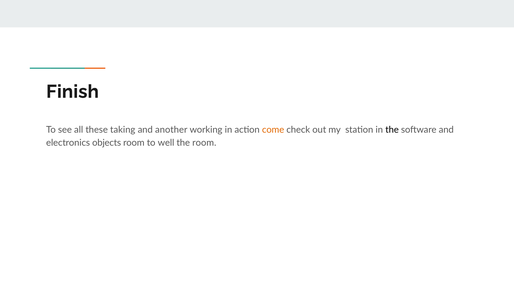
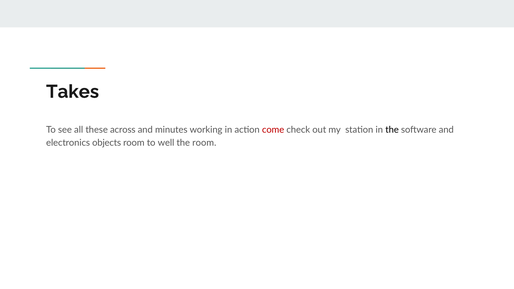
Finish: Finish -> Takes
taking: taking -> across
another: another -> minutes
come colour: orange -> red
